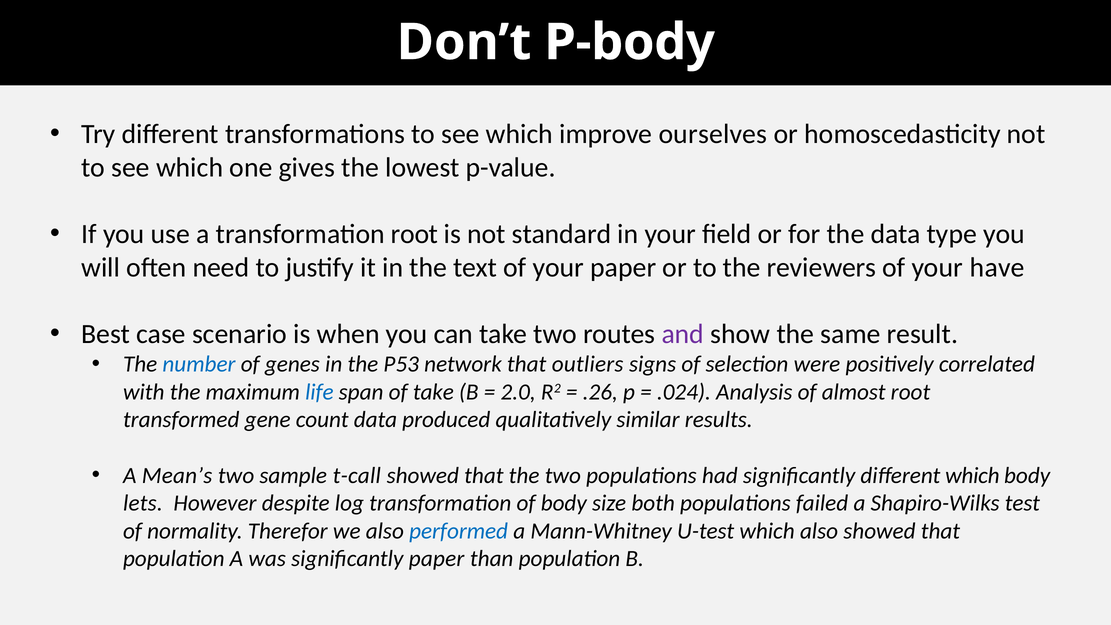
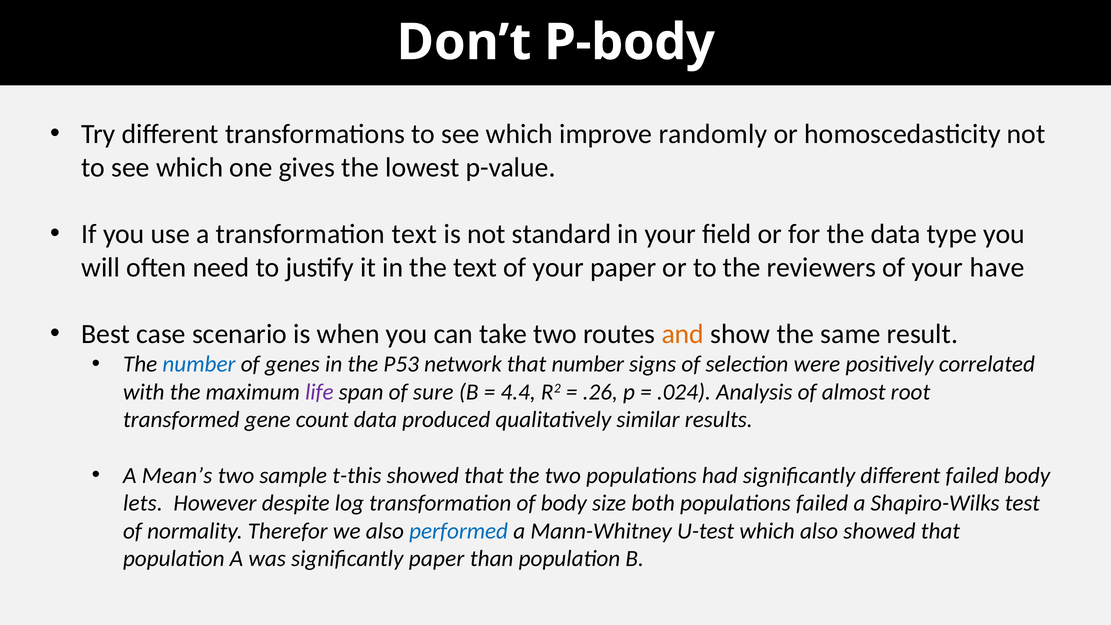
ourselves: ourselves -> randomly
transformation root: root -> text
and colour: purple -> orange
that outliers: outliers -> number
life colour: blue -> purple
of take: take -> sure
2.0: 2.0 -> 4.4
t-call: t-call -> t-this
different which: which -> failed
